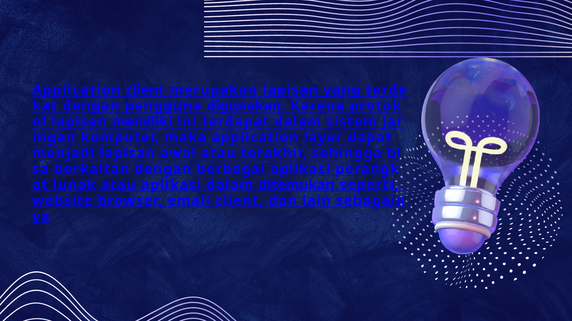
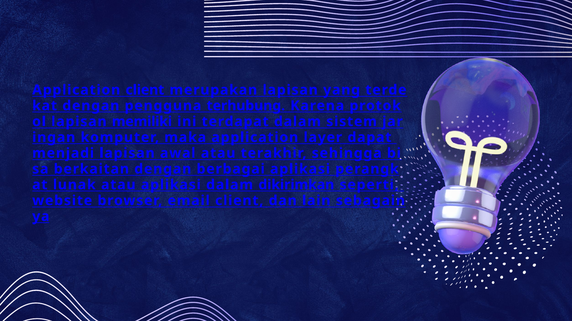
digunakan: digunakan -> terhubung
ditemukan: ditemukan -> dikirimkan
